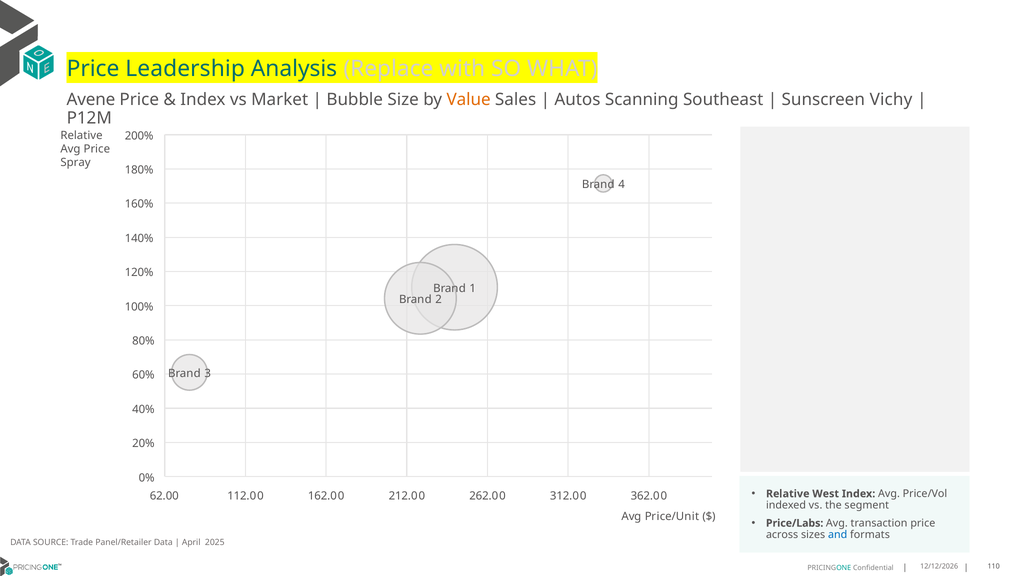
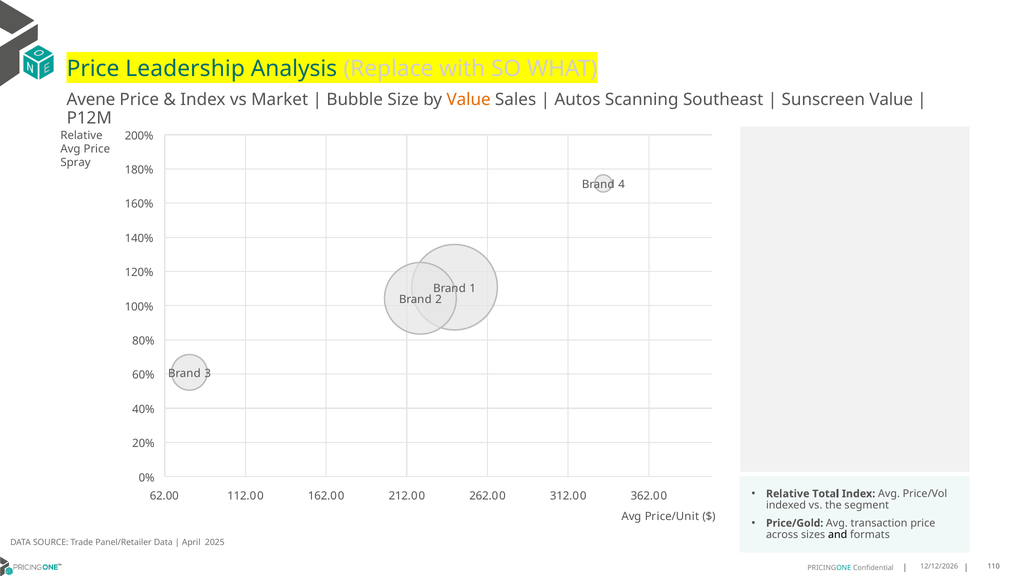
Sunscreen Vichy: Vichy -> Value
West: West -> Total
Price/Labs: Price/Labs -> Price/Gold
and colour: blue -> black
